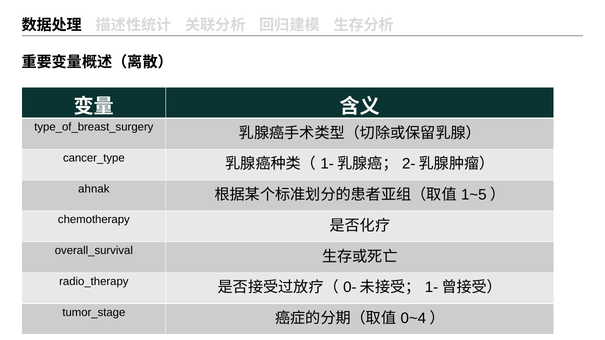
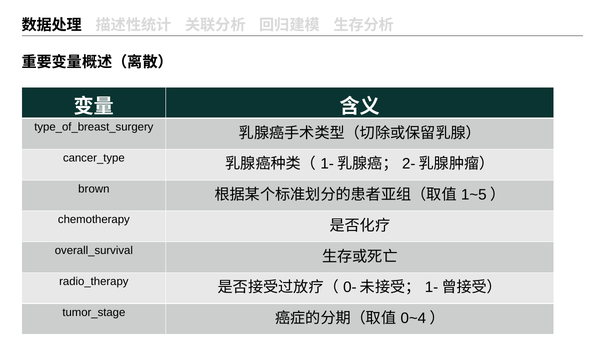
ahnak: ahnak -> brown
